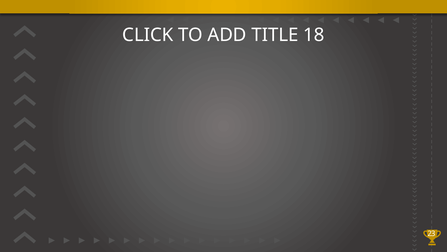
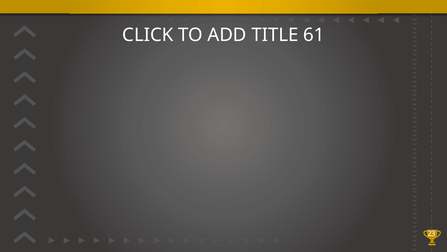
18: 18 -> 61
